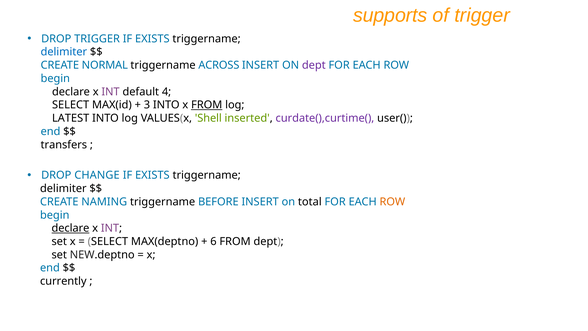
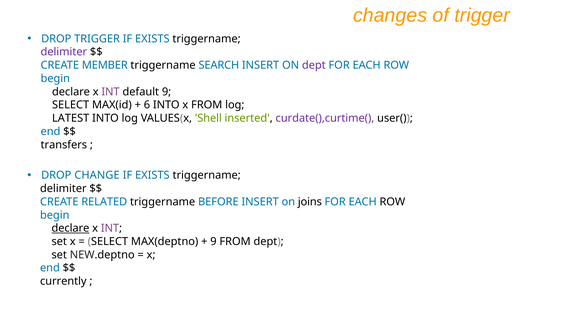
supports: supports -> changes
delimiter at (64, 52) colour: blue -> purple
NORMAL: NORMAL -> MEMBER
ACROSS: ACROSS -> SEARCH
default 4: 4 -> 9
3: 3 -> 6
FROM at (207, 105) underline: present -> none
NAMING: NAMING -> RELATED
total: total -> joins
ROW at (392, 202) colour: orange -> black
6 at (213, 241): 6 -> 9
